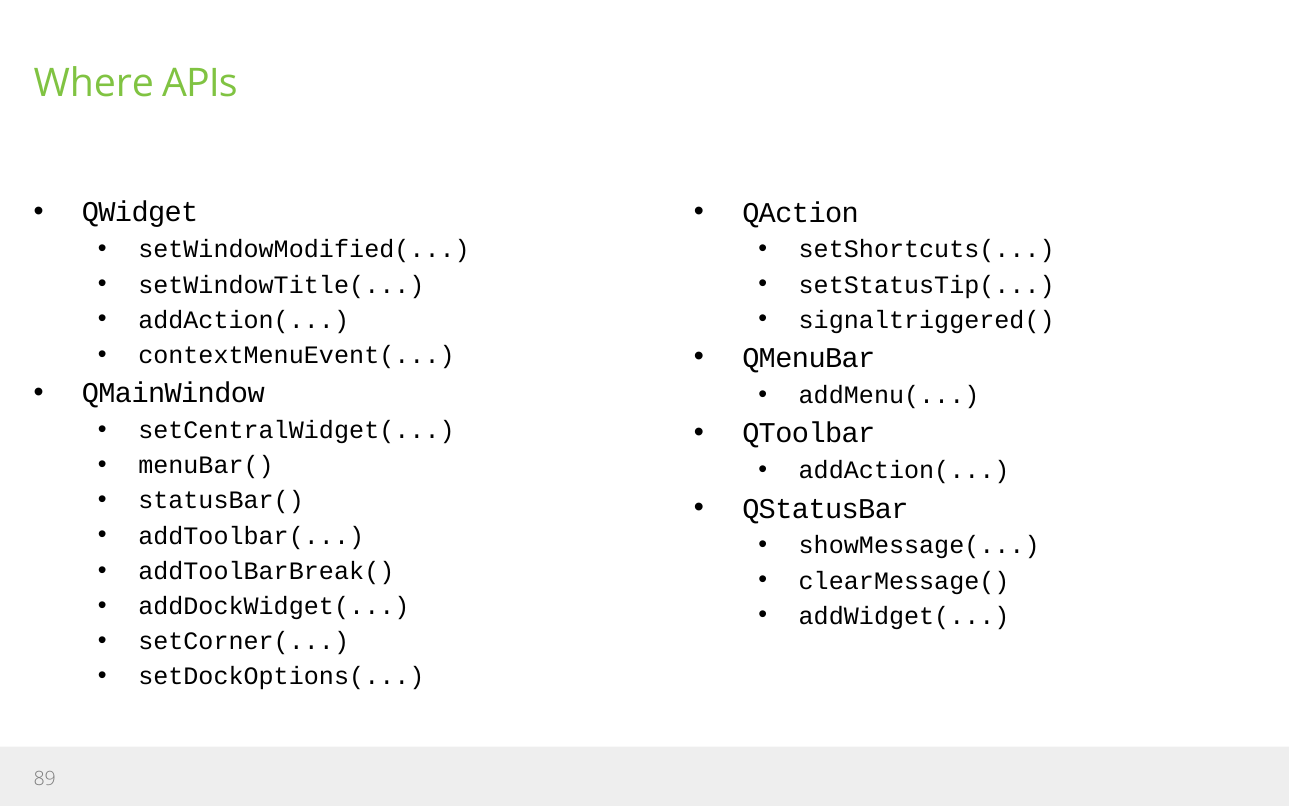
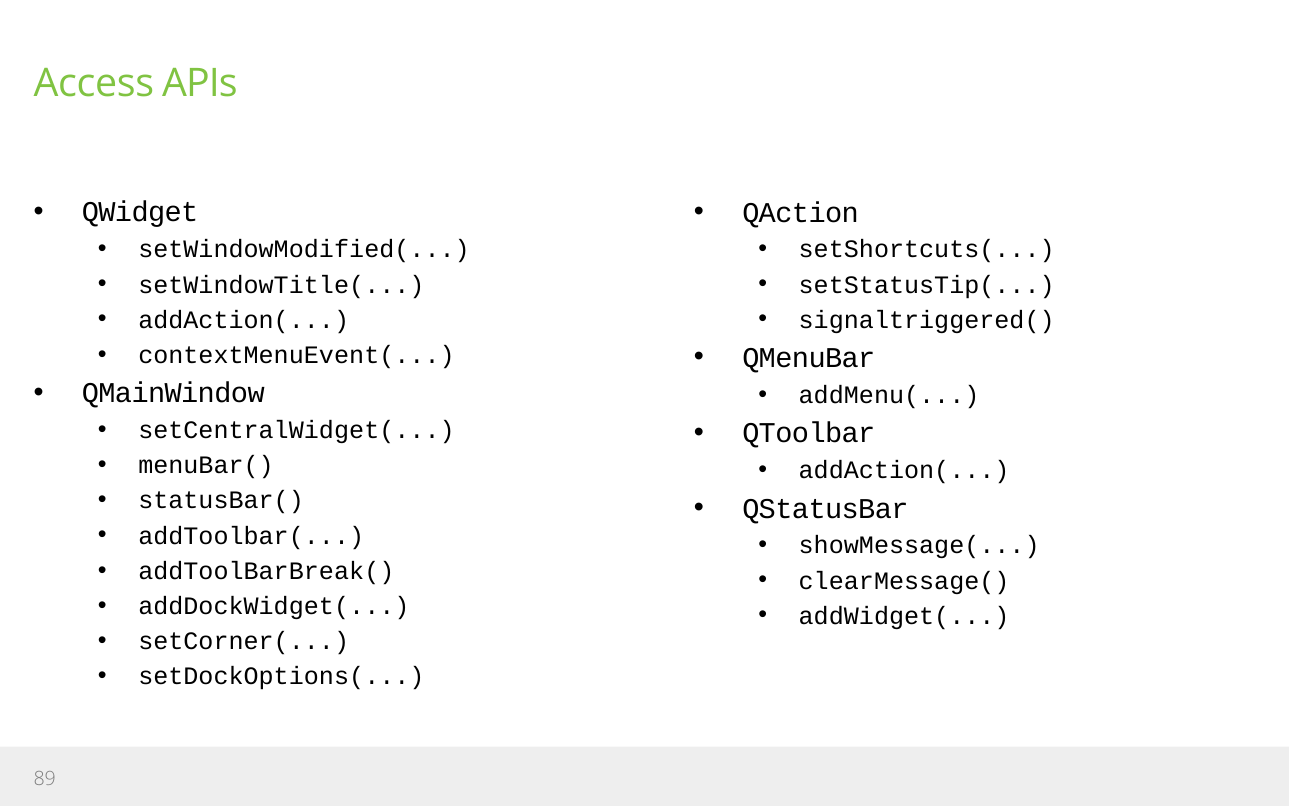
Where: Where -> Access
